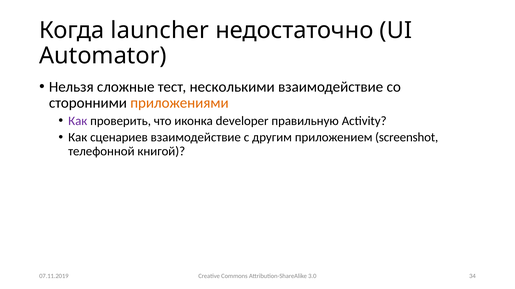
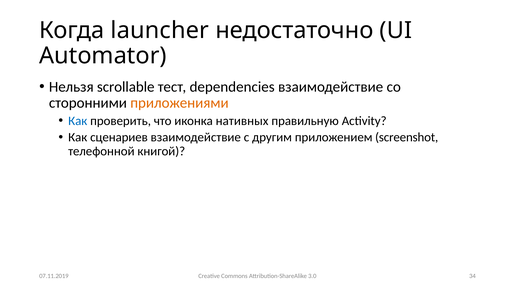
сложные: сложные -> scrollable
несколькими: несколькими -> dependencies
Как at (78, 121) colour: purple -> blue
developer: developer -> нативных
